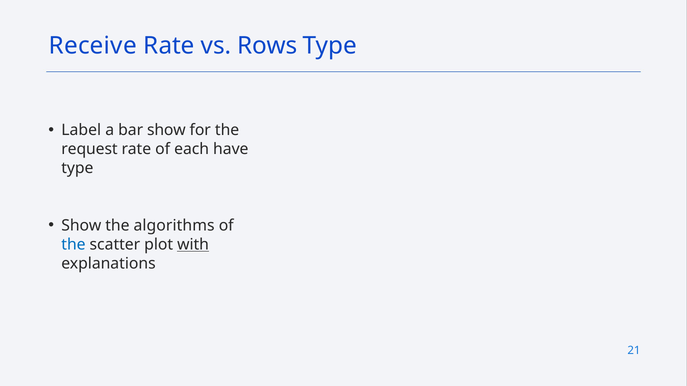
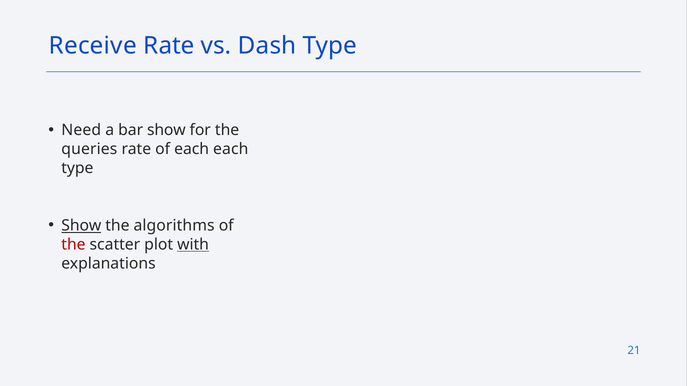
Rows: Rows -> Dash
Label: Label -> Need
request: request -> queries
each have: have -> each
Show at (81, 226) underline: none -> present
the at (73, 245) colour: blue -> red
